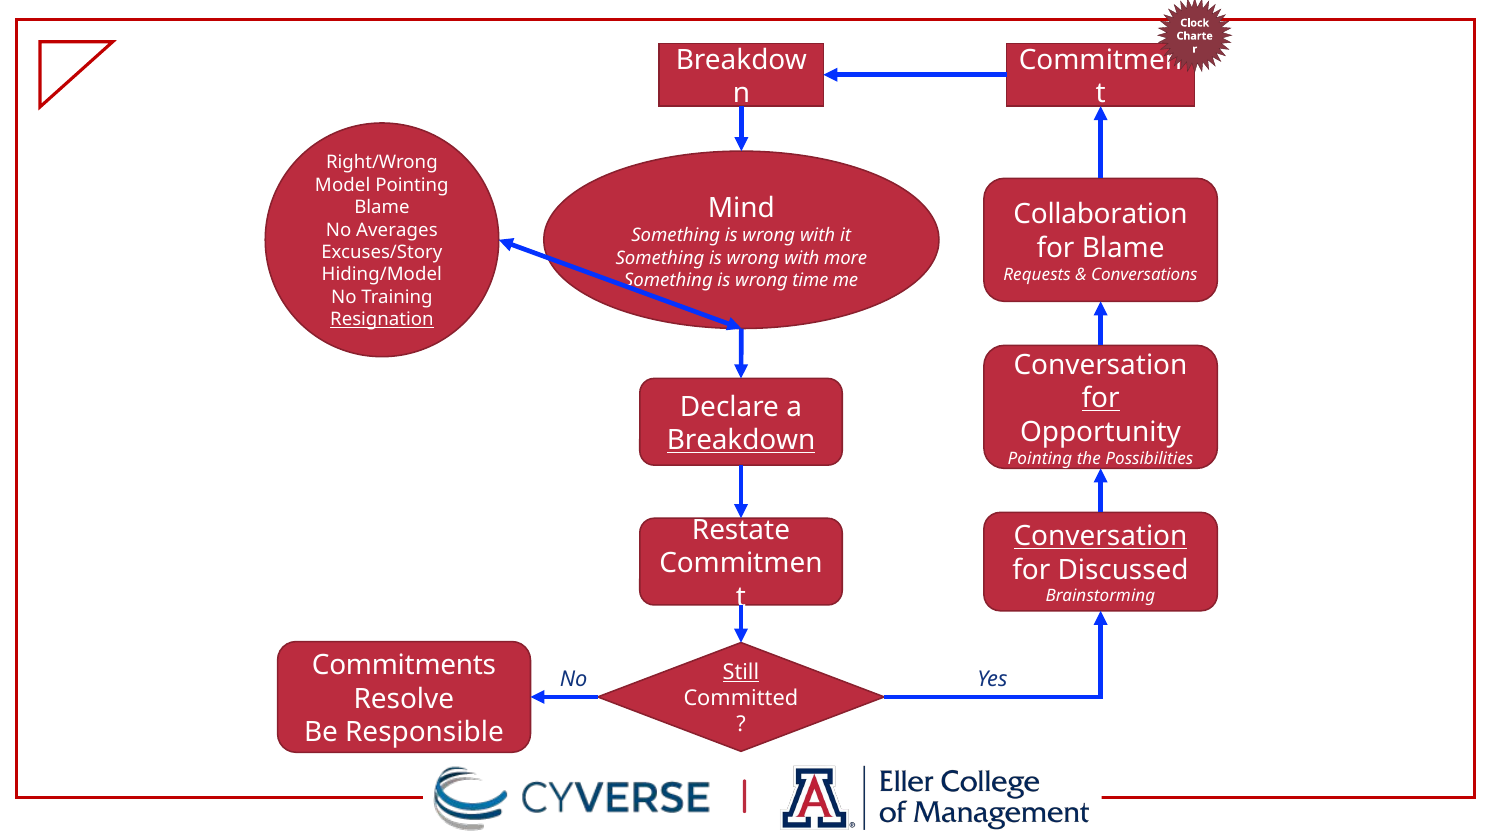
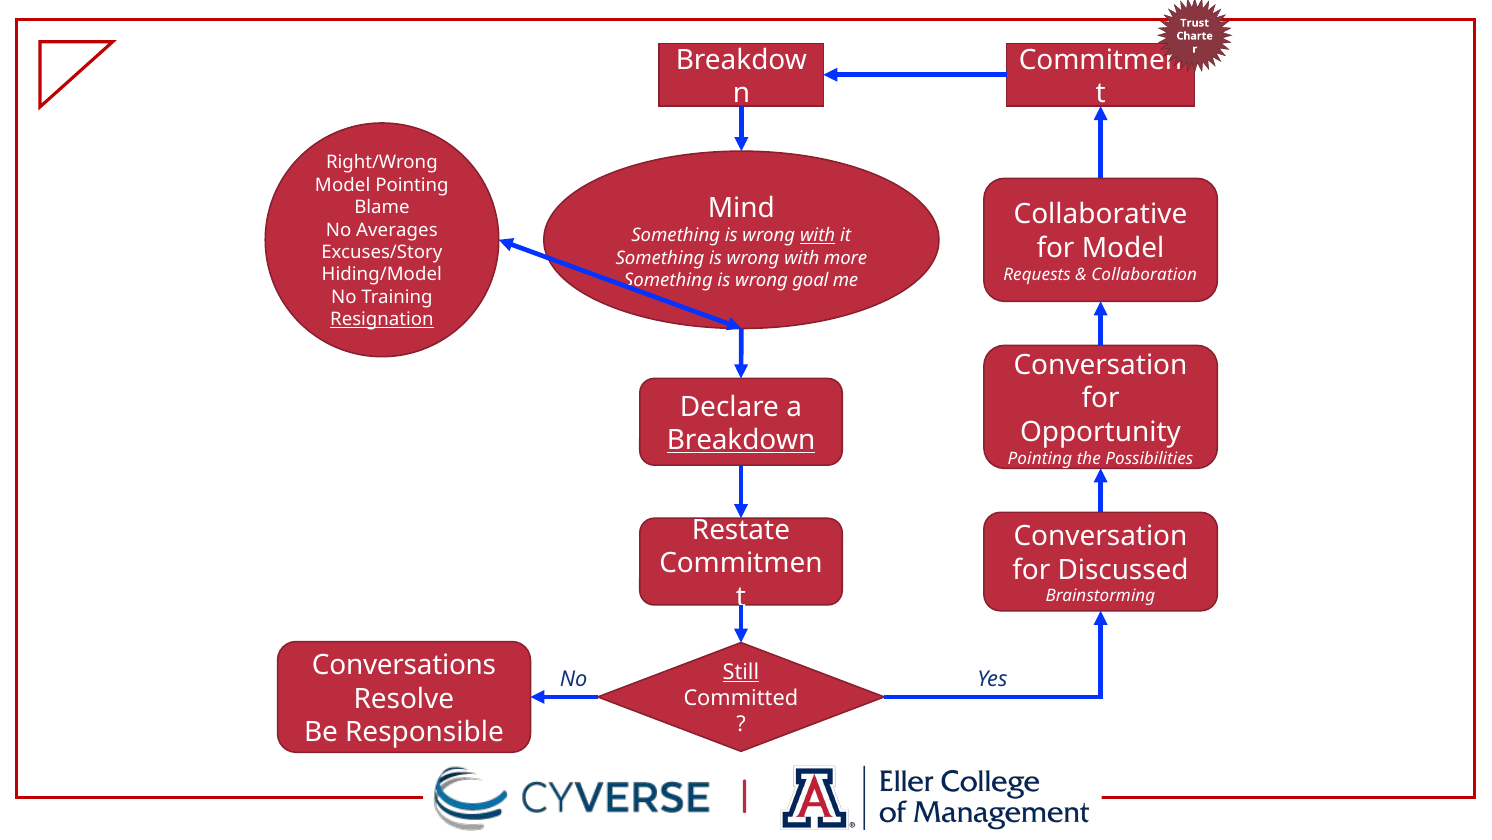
Clock: Clock -> Trust
Collaboration: Collaboration -> Collaborative
with at (818, 235) underline: none -> present
for Blame: Blame -> Model
Conversations: Conversations -> Collaboration
time: time -> goal
for at (1101, 398) underline: present -> none
Conversation at (1100, 536) underline: present -> none
Commitments: Commitments -> Conversations
